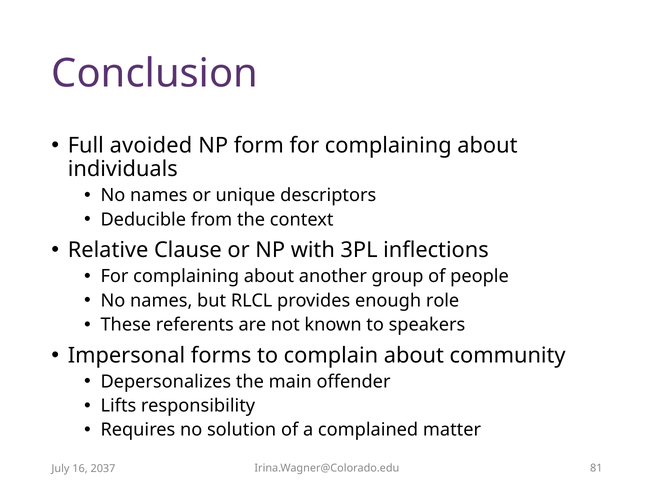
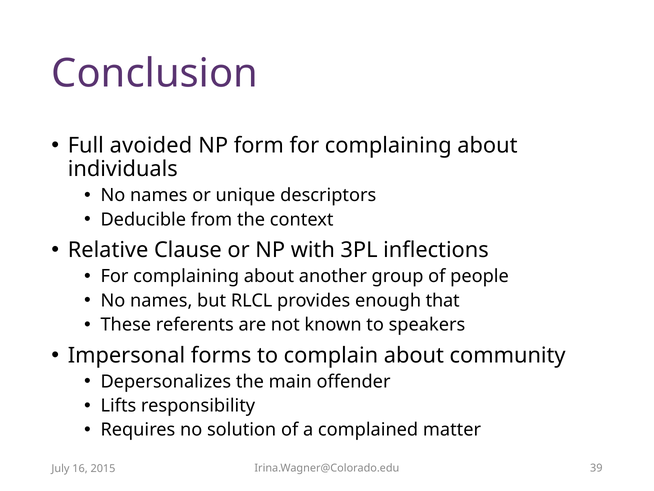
role: role -> that
81: 81 -> 39
2037: 2037 -> 2015
